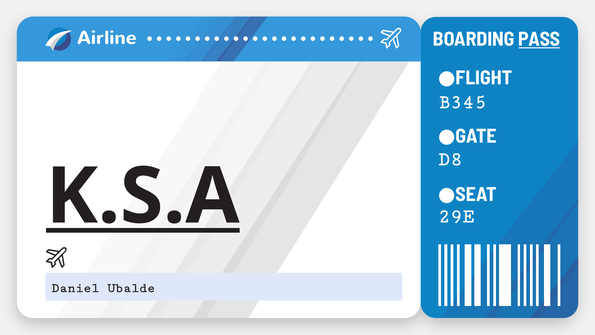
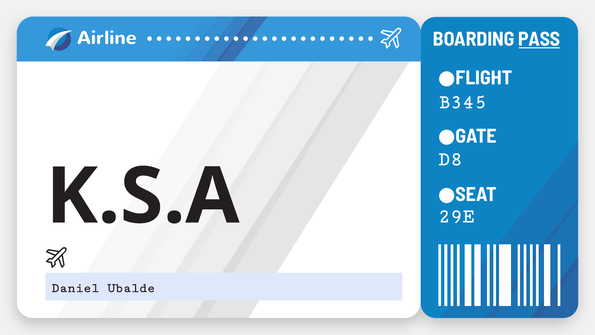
K.S.A underline: present -> none
